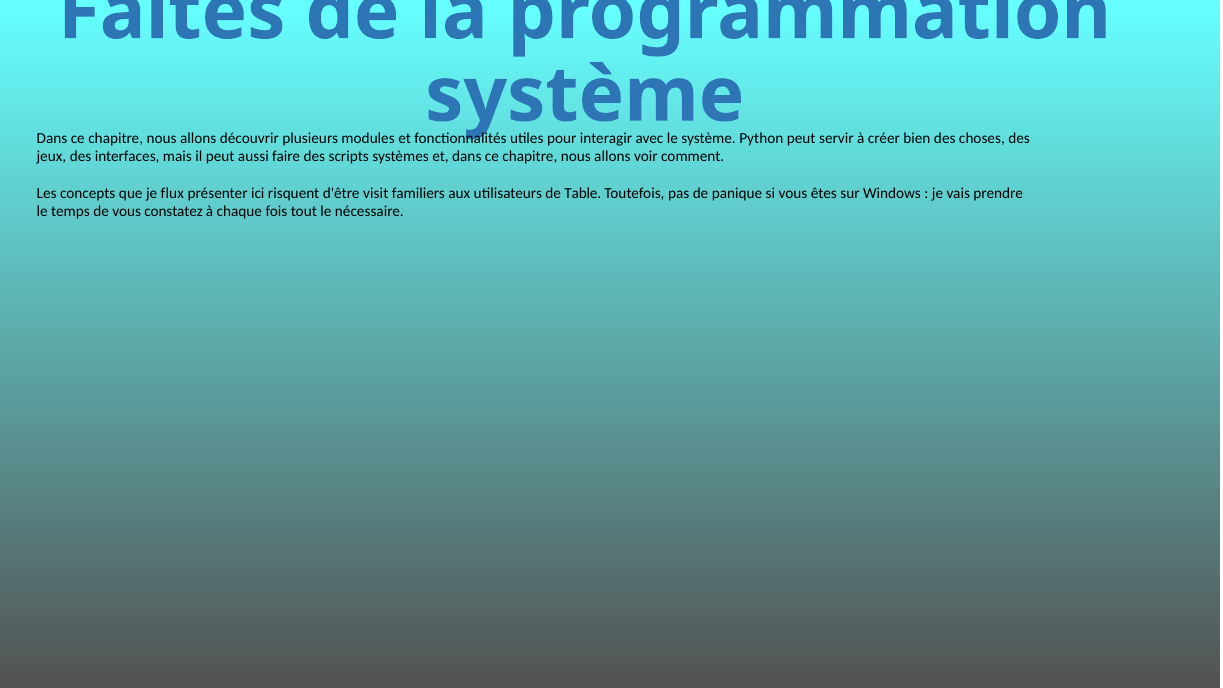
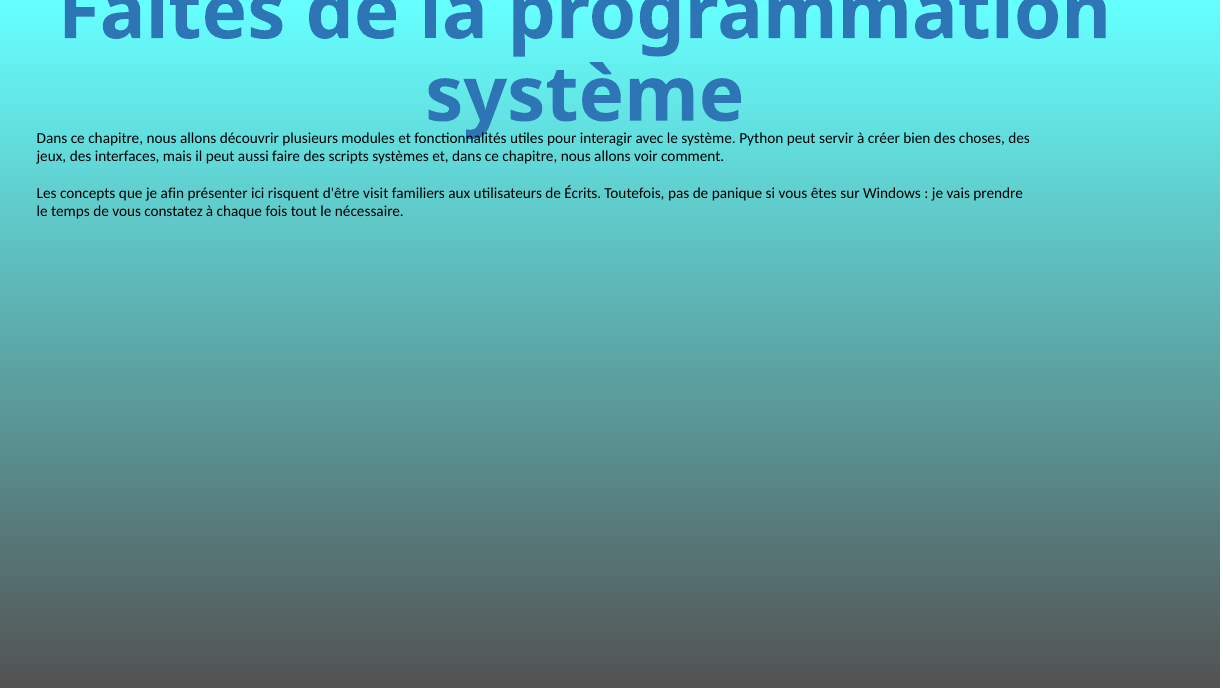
flux: flux -> afin
Table: Table -> Écrits
